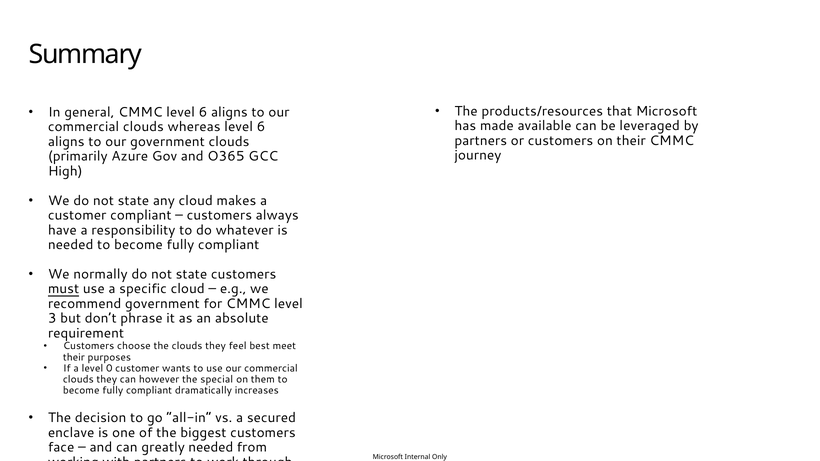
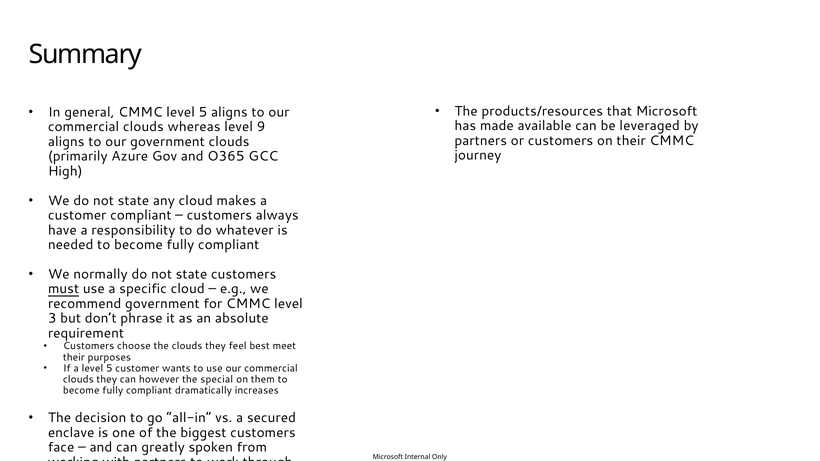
CMMC level 6: 6 -> 5
whereas level 6: 6 -> 9
a level 0: 0 -> 5
greatly needed: needed -> spoken
